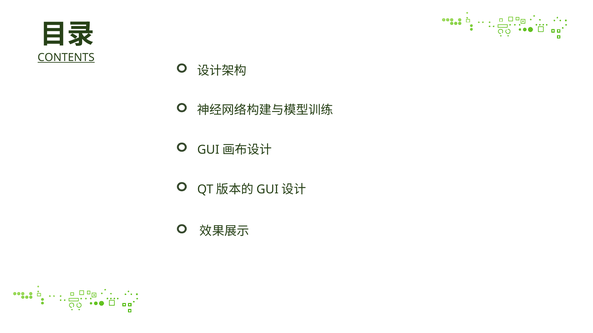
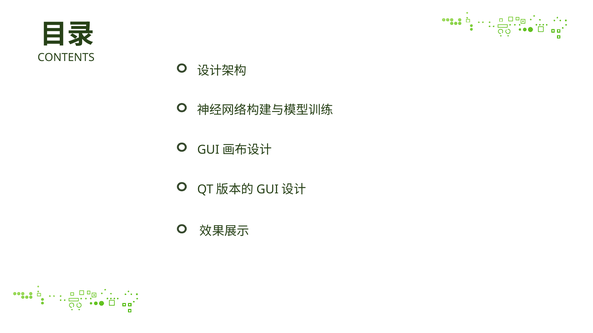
CONTENTS underline: present -> none
